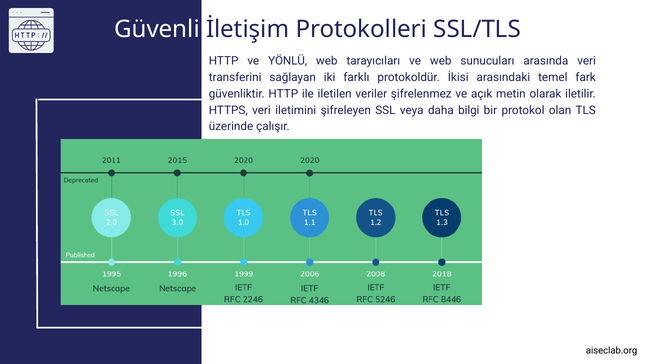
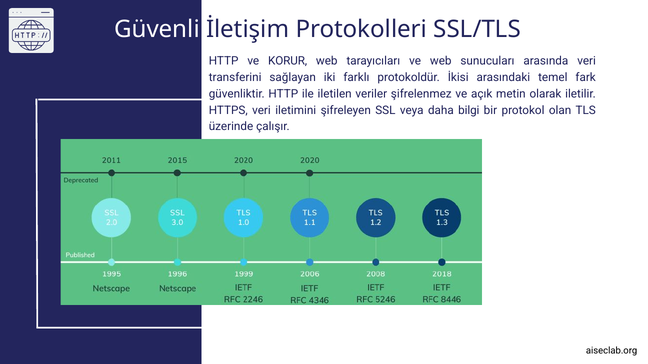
YÖNLÜ: YÖNLÜ -> KORUR
